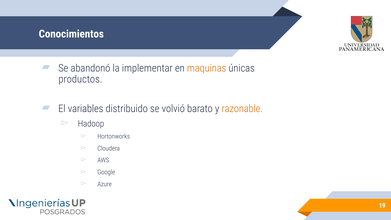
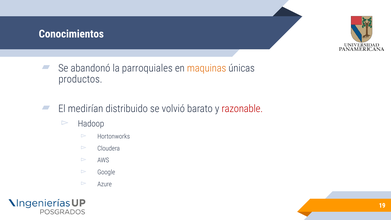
implementar: implementar -> parroquiales
variables: variables -> medirían
razonable colour: orange -> red
